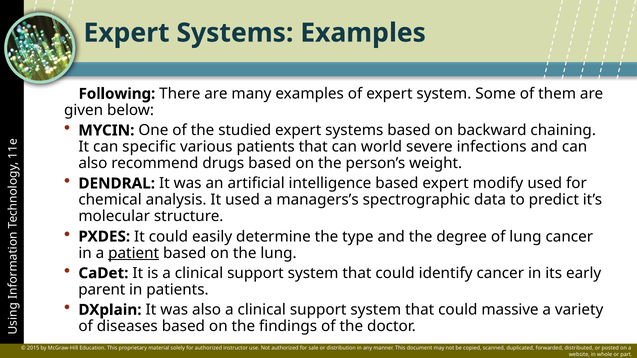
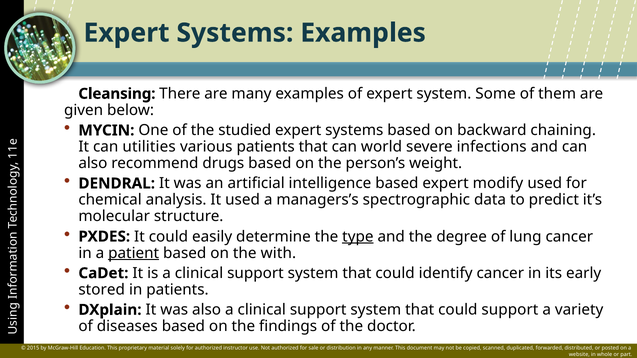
Following: Following -> Cleansing
specific: specific -> utilities
type underline: none -> present
the lung: lung -> with
parent: parent -> stored
could massive: massive -> support
